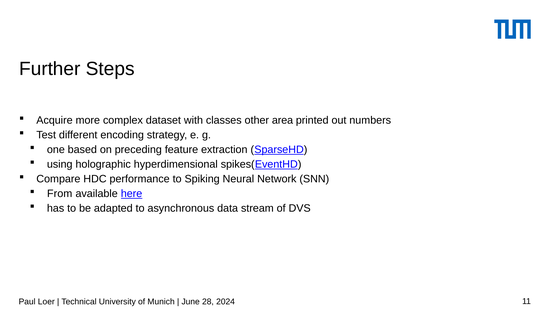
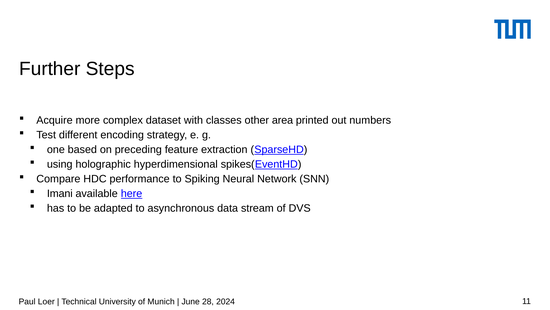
From: From -> Imani
